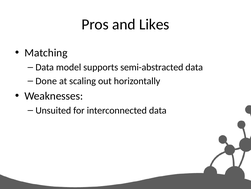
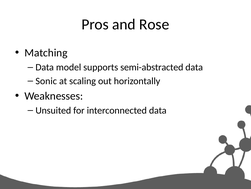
Likes: Likes -> Rose
Done: Done -> Sonic
